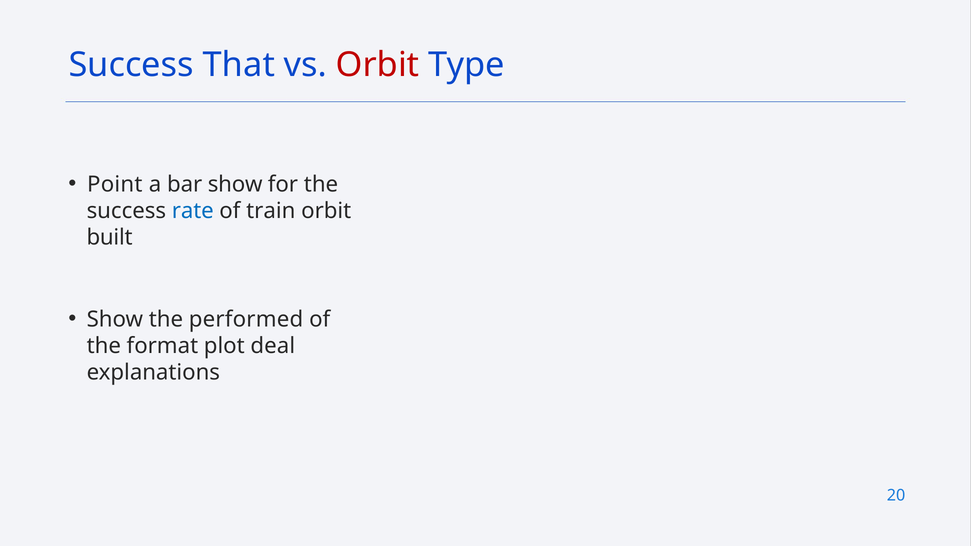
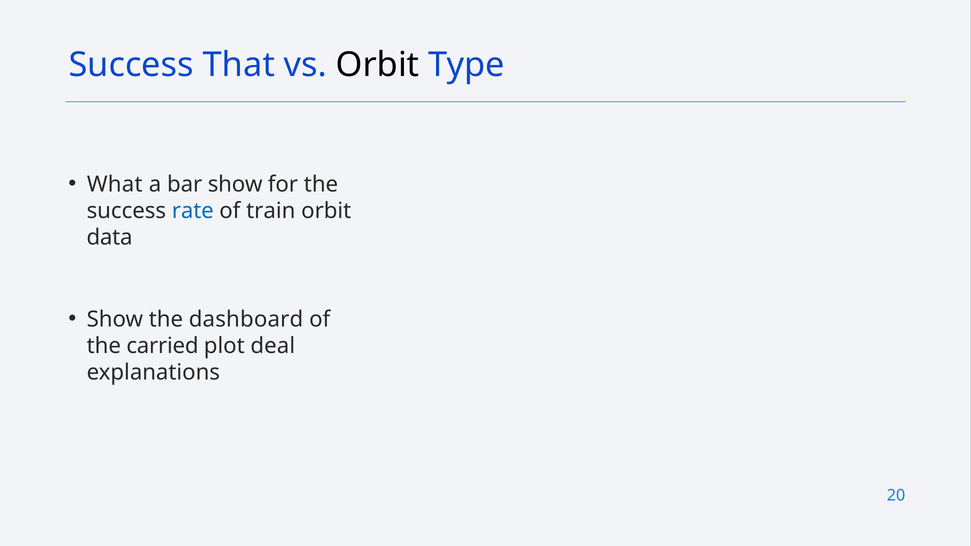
Orbit at (378, 65) colour: red -> black
Point: Point -> What
built: built -> data
performed: performed -> dashboard
format: format -> carried
